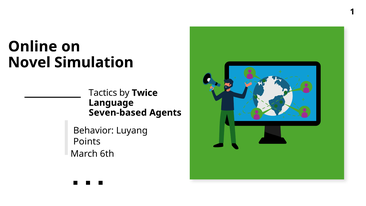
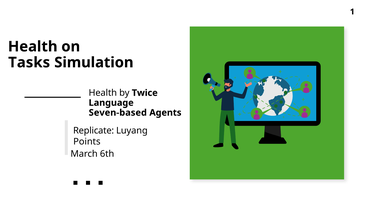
Online at (33, 47): Online -> Health
Novel: Novel -> Tasks
Tactics at (103, 93): Tactics -> Health
Behavior: Behavior -> Replicate
